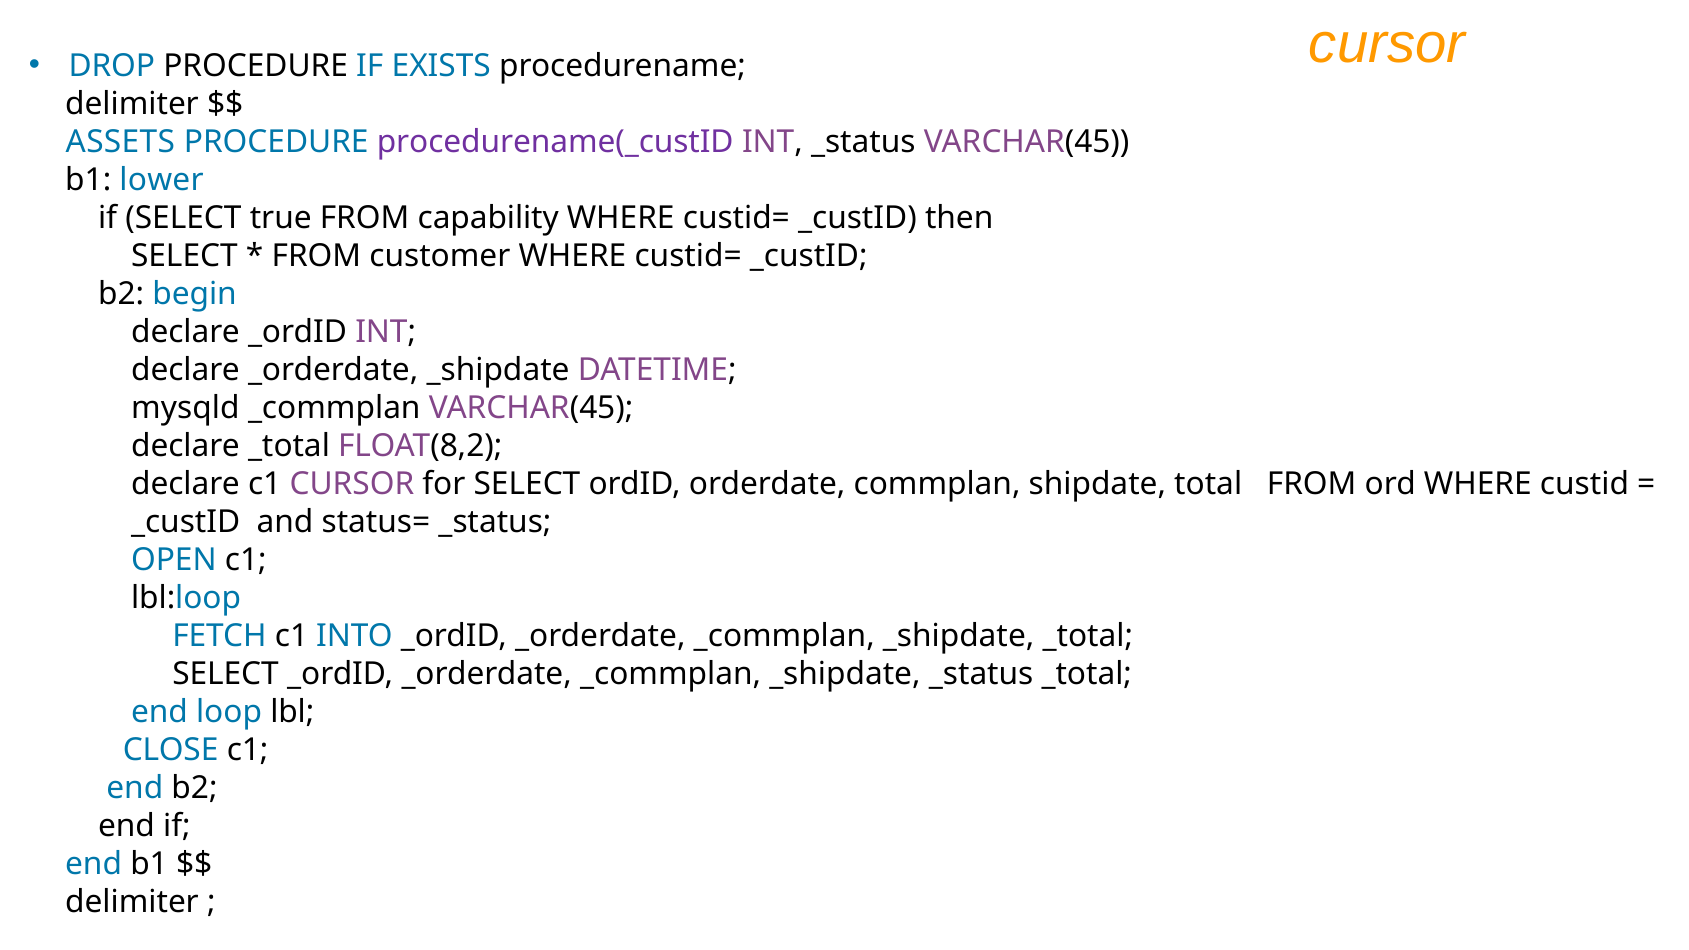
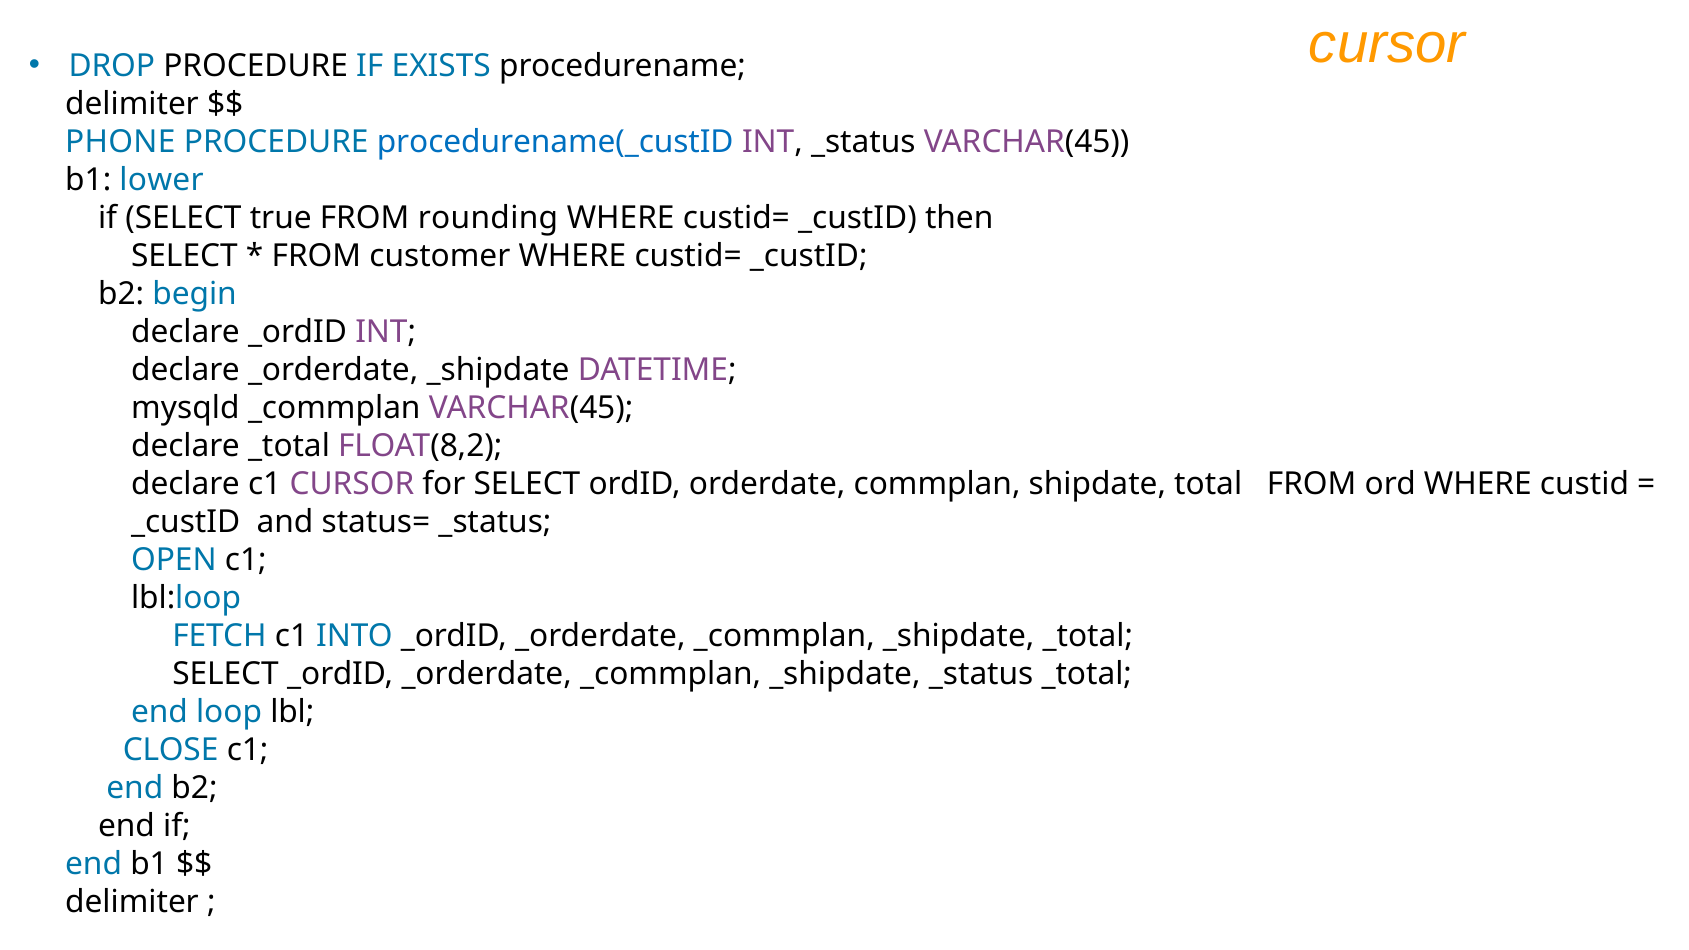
ASSETS: ASSETS -> PHONE
procedurename(_custID colour: purple -> blue
capability: capability -> rounding
